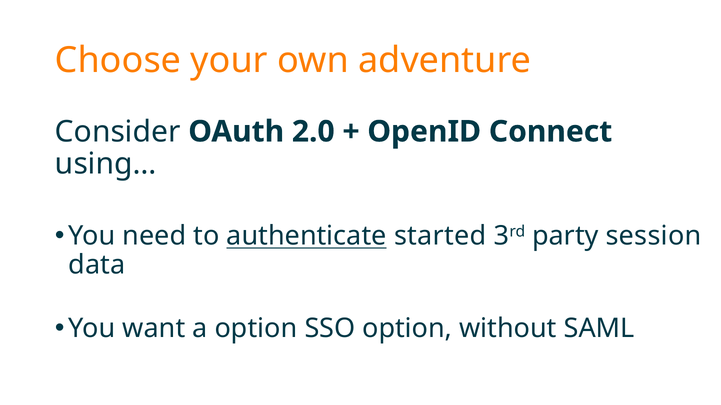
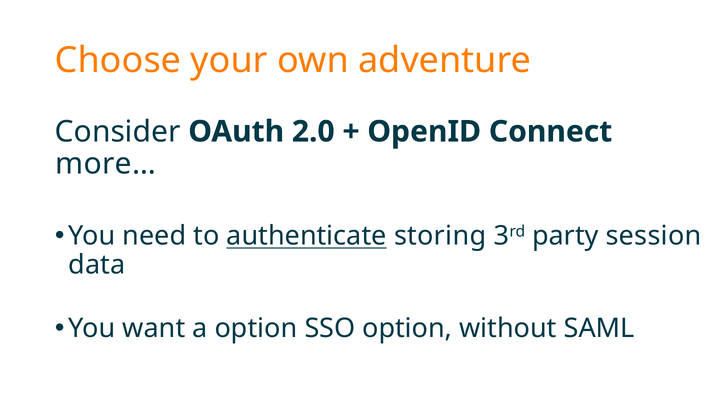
using…: using… -> more…
started: started -> storing
